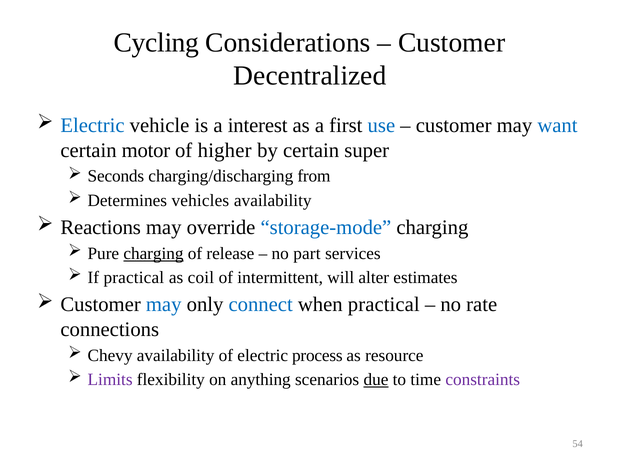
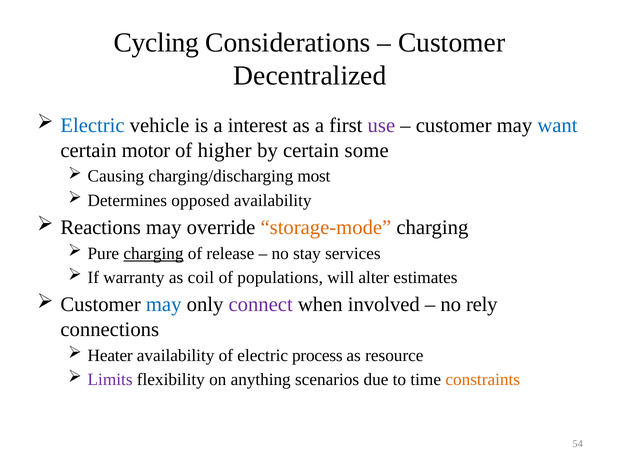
use colour: blue -> purple
super: super -> some
Seconds: Seconds -> Causing
from: from -> most
vehicles: vehicles -> opposed
storage-mode colour: blue -> orange
part: part -> stay
If practical: practical -> warranty
intermittent: intermittent -> populations
connect colour: blue -> purple
when practical: practical -> involved
rate: rate -> rely
Chevy: Chevy -> Heater
due underline: present -> none
constraints colour: purple -> orange
